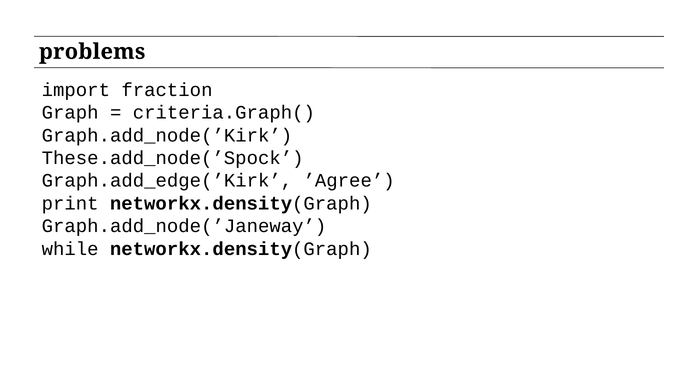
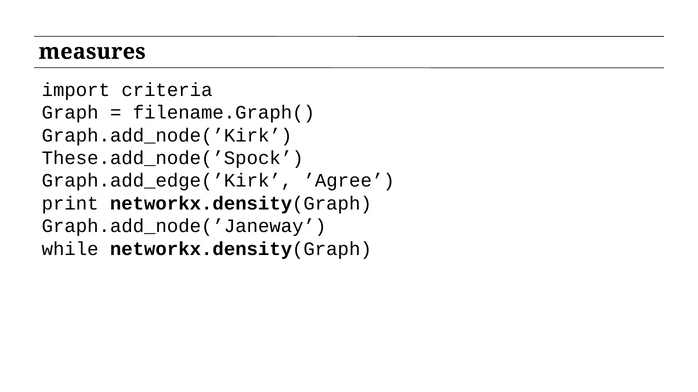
problems: problems -> measures
fraction: fraction -> criteria
criteria.Graph(: criteria.Graph( -> filename.Graph(
